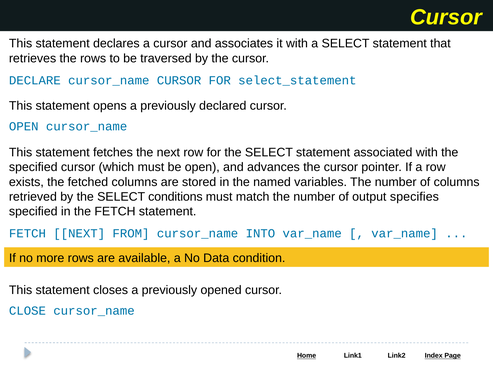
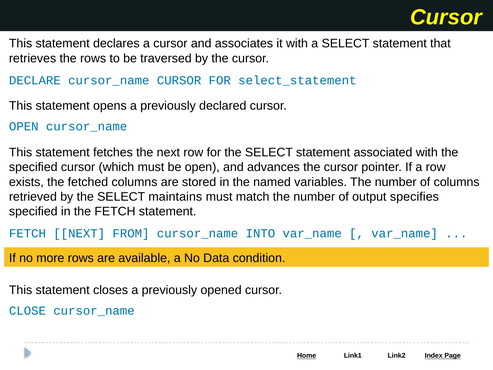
conditions: conditions -> maintains
